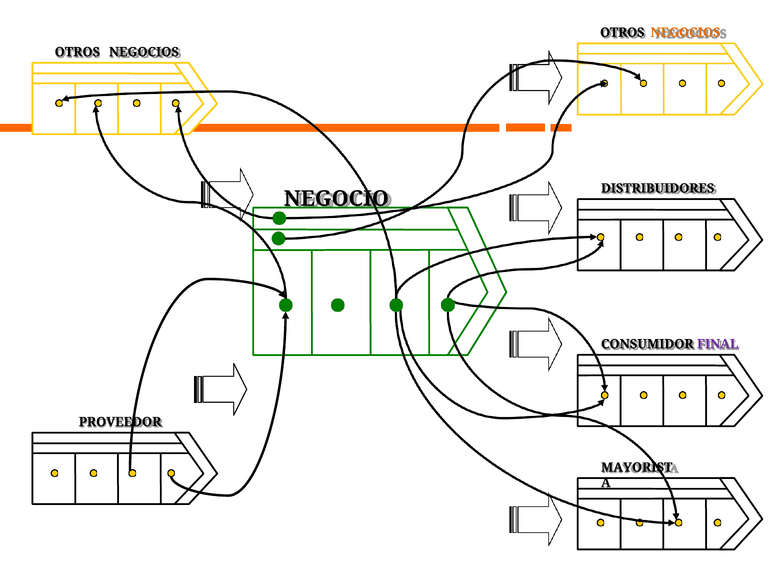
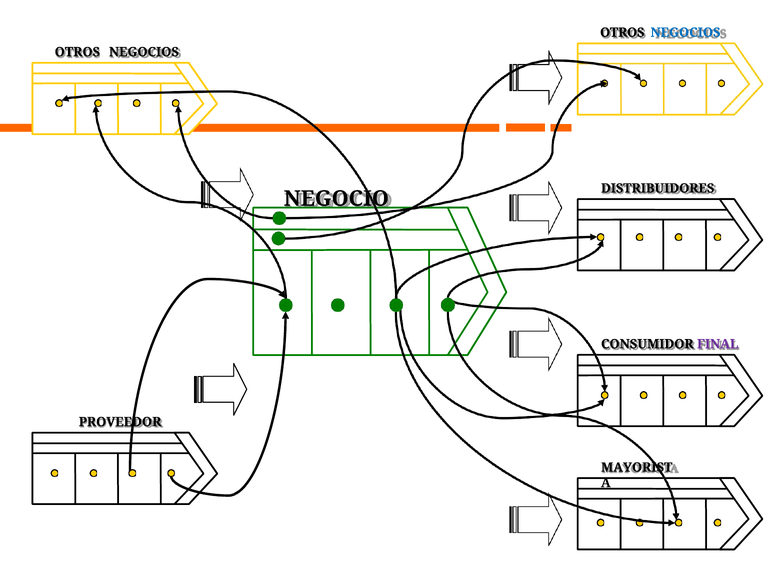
NEGOCIOS at (685, 33) colour: orange -> blue
